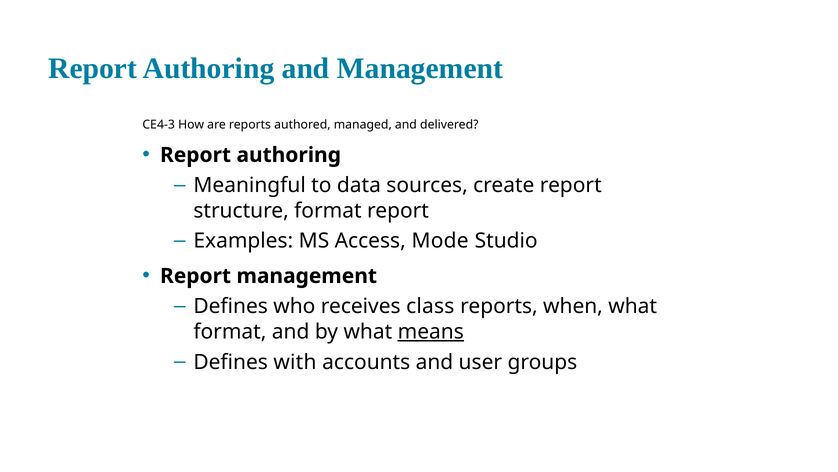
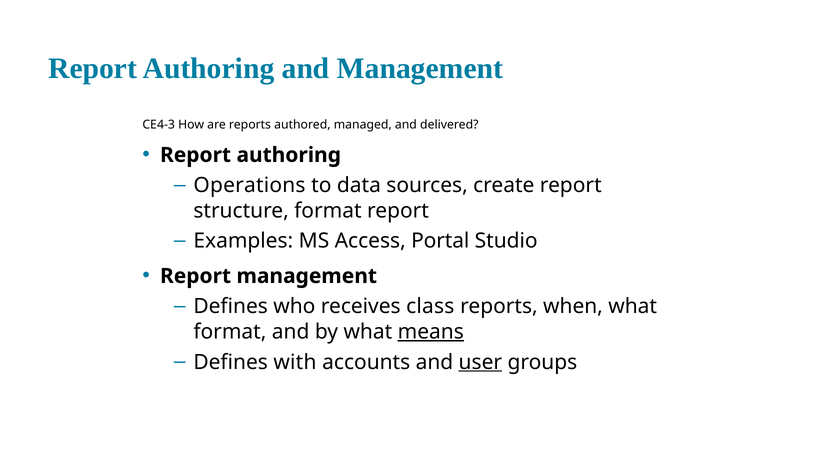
Meaningful: Meaningful -> Operations
Mode: Mode -> Portal
user underline: none -> present
